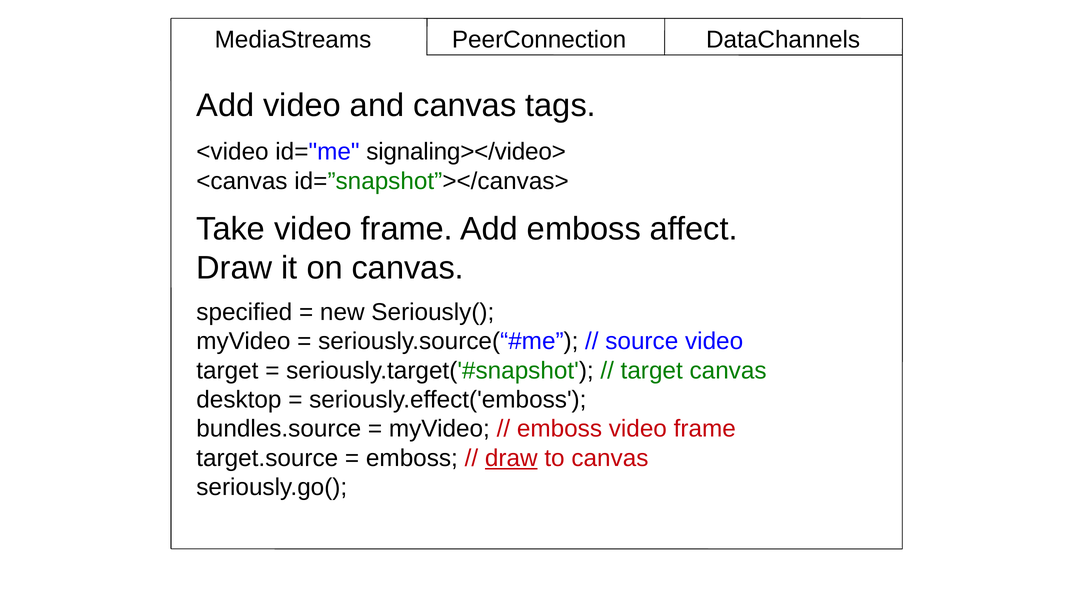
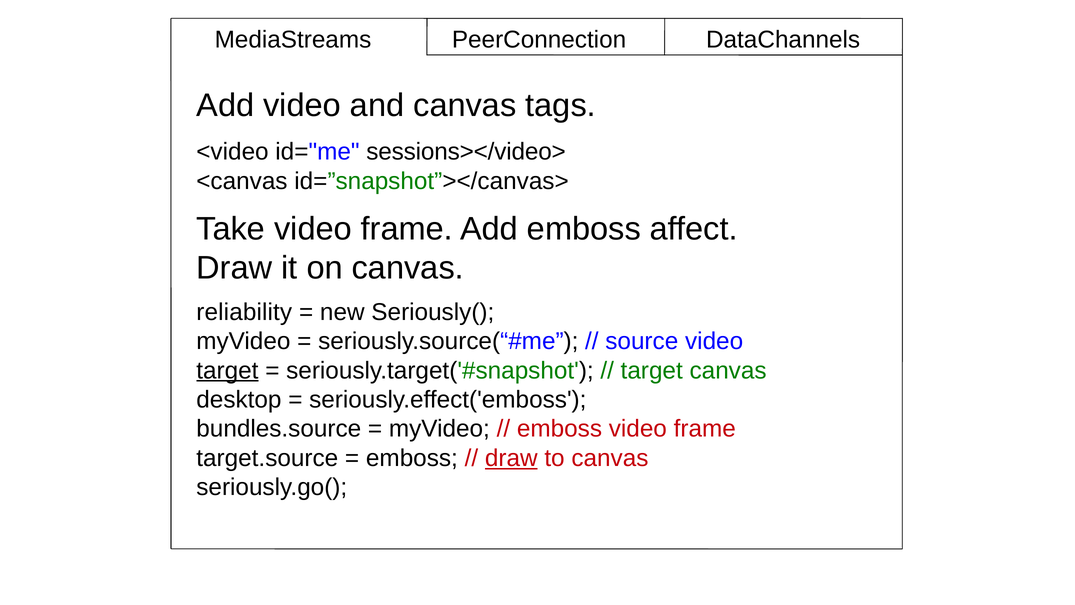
signaling></video>: signaling></video> -> sessions></video>
specified: specified -> reliability
target at (227, 370) underline: none -> present
